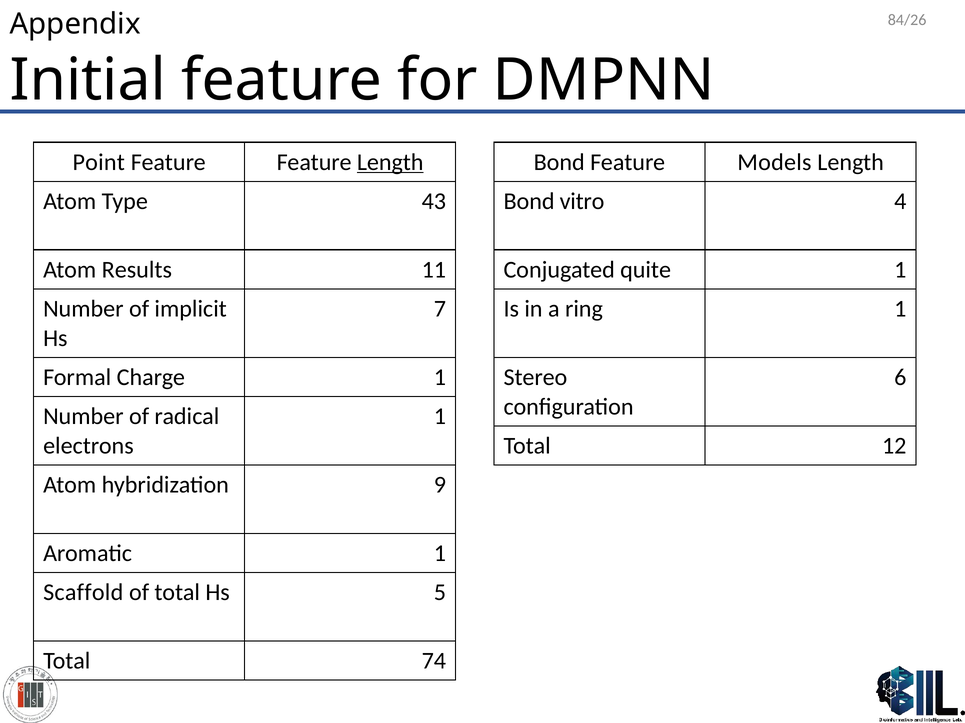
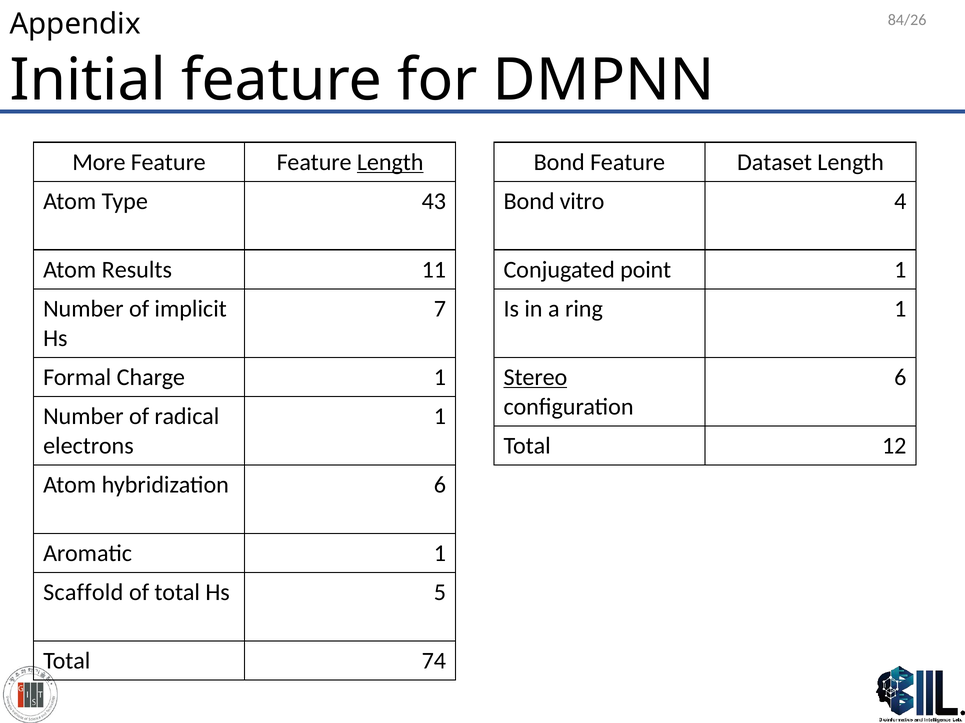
Point: Point -> More
Models: Models -> Dataset
quite: quite -> point
Stereo underline: none -> present
hybridization 9: 9 -> 6
